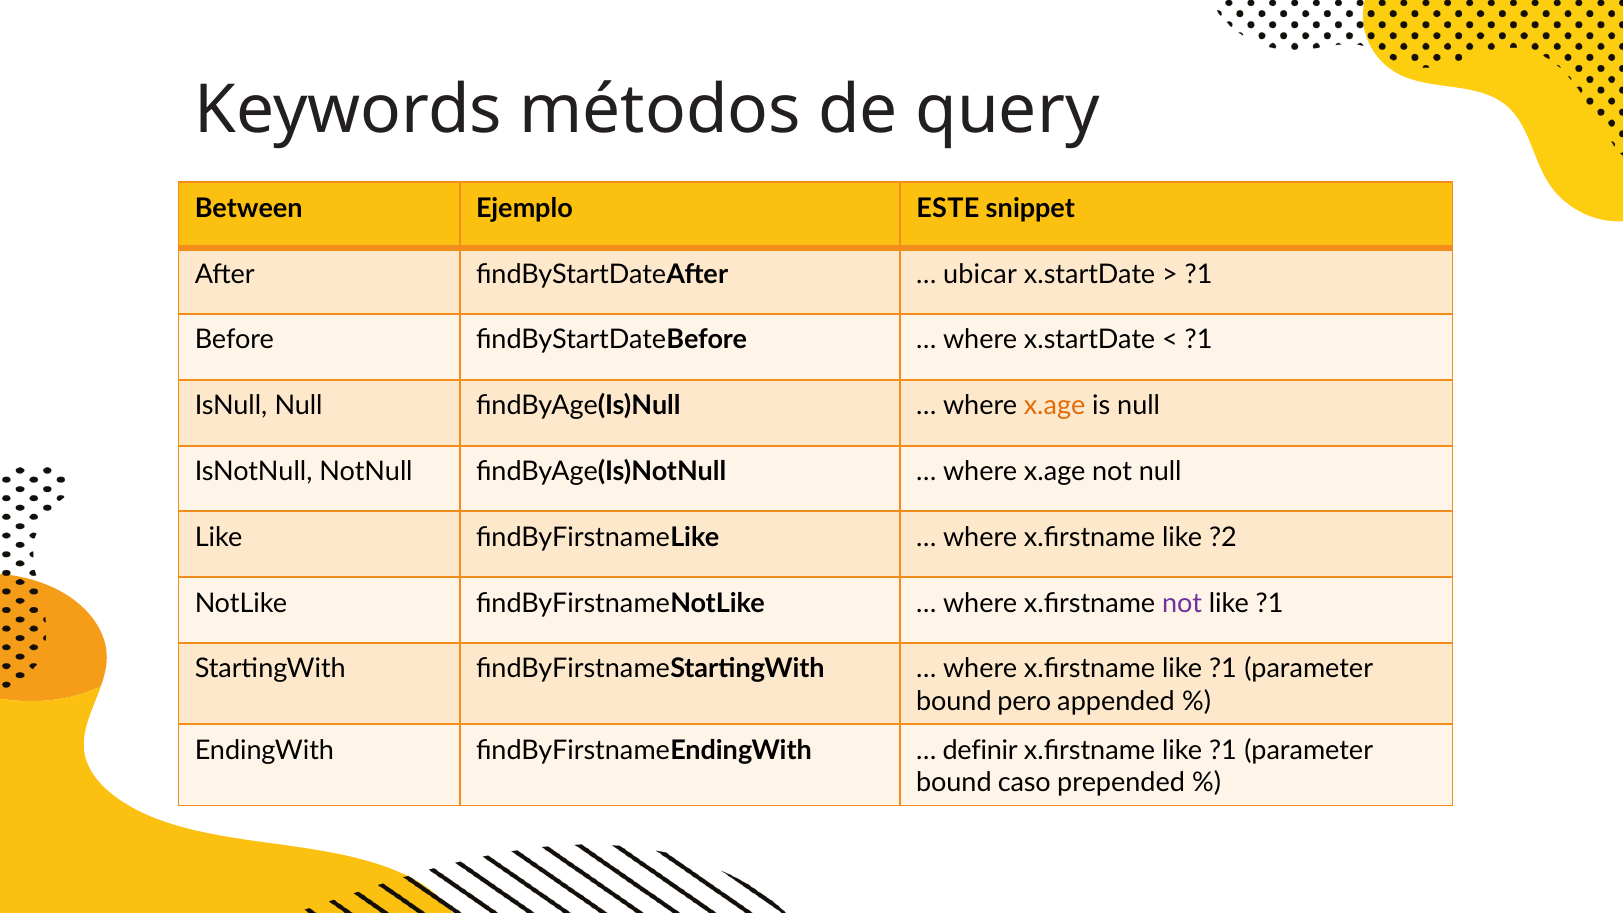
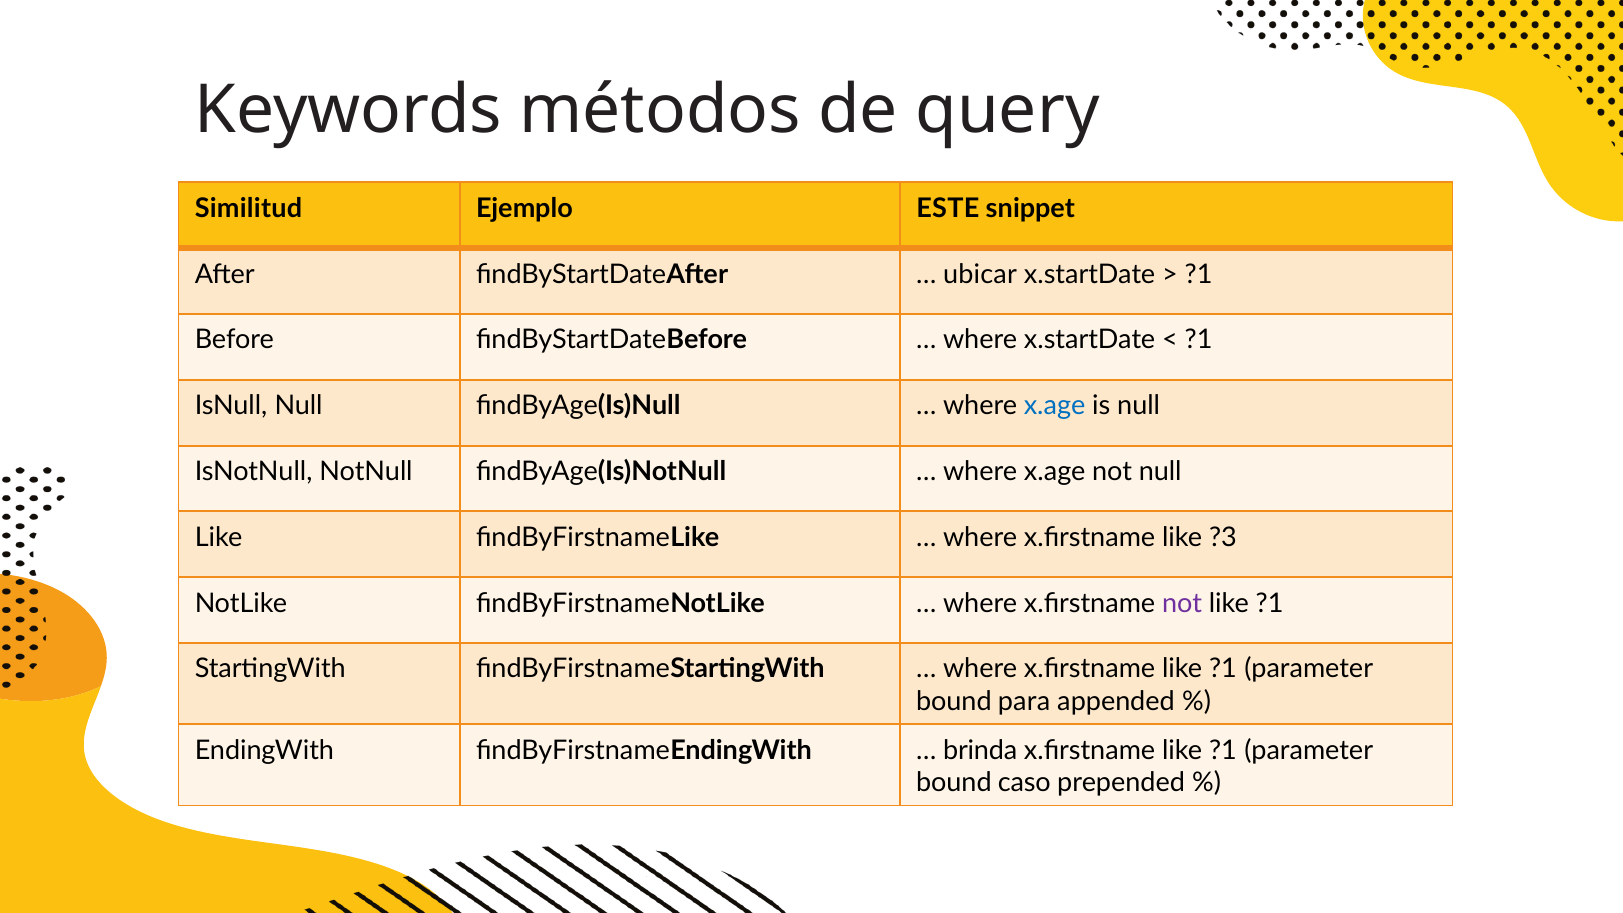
Between: Between -> Similitud
x.age at (1055, 406) colour: orange -> blue
?2: ?2 -> ?3
pero: pero -> para
definir: definir -> brinda
